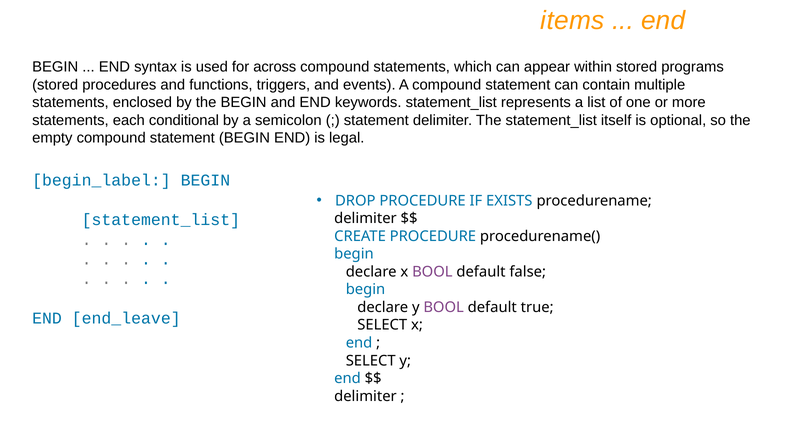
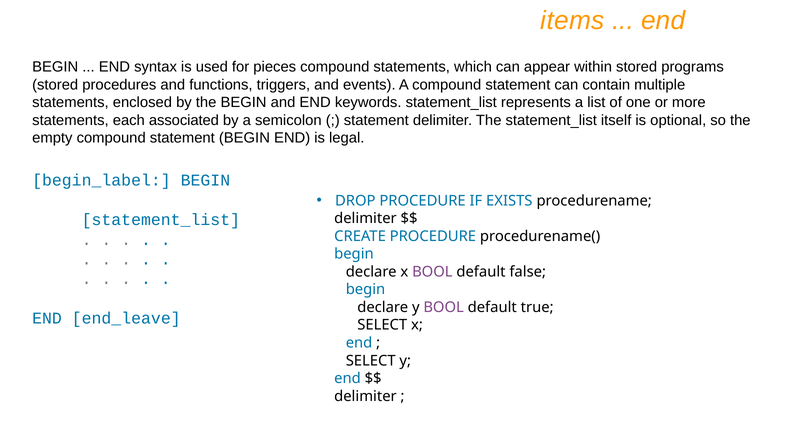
across: across -> pieces
conditional: conditional -> associated
